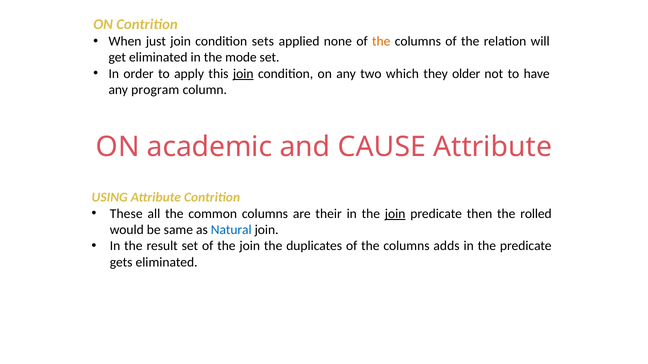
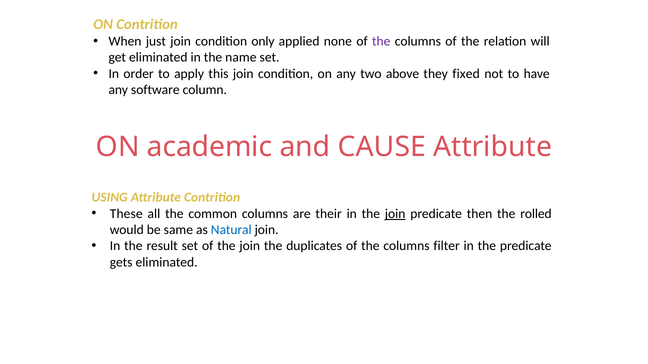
sets: sets -> only
the at (381, 41) colour: orange -> purple
mode: mode -> name
join at (243, 74) underline: present -> none
which: which -> above
older: older -> fixed
program: program -> software
adds: adds -> filter
